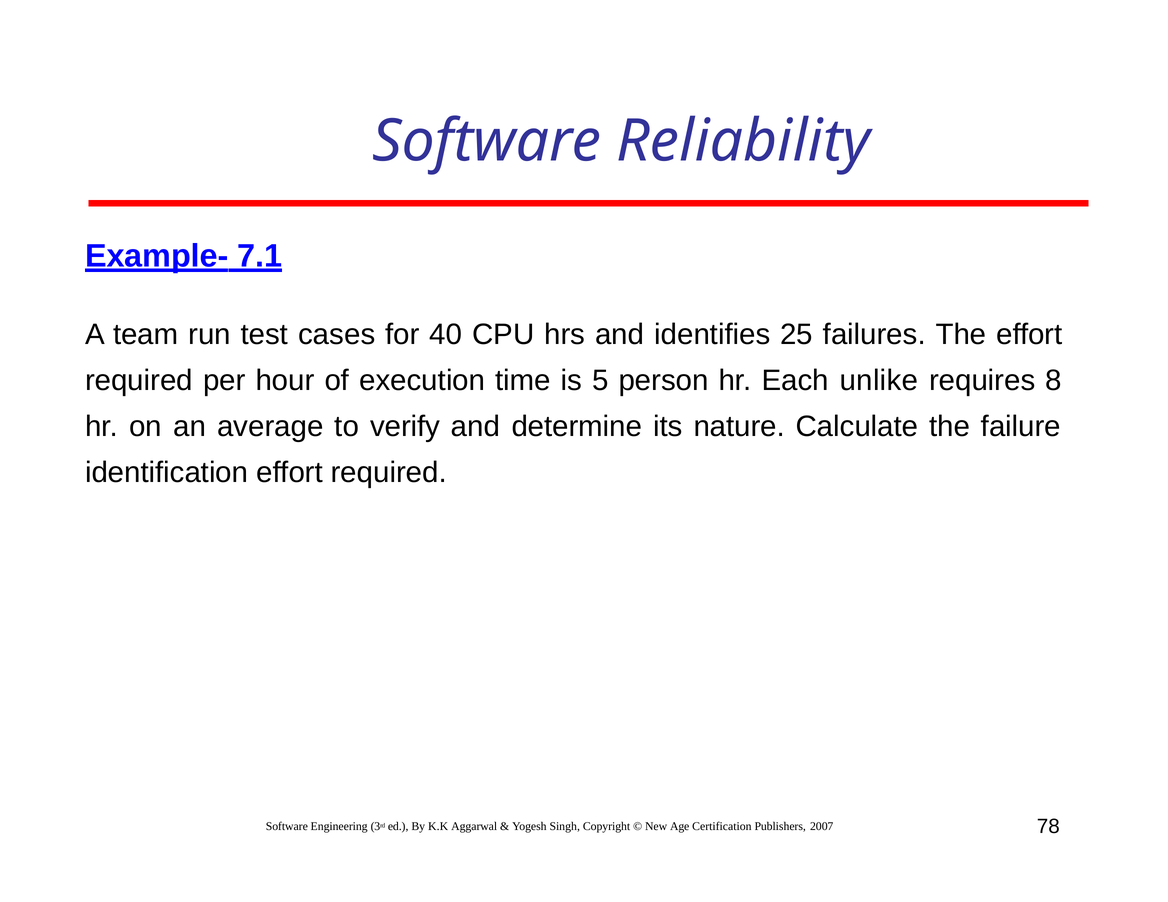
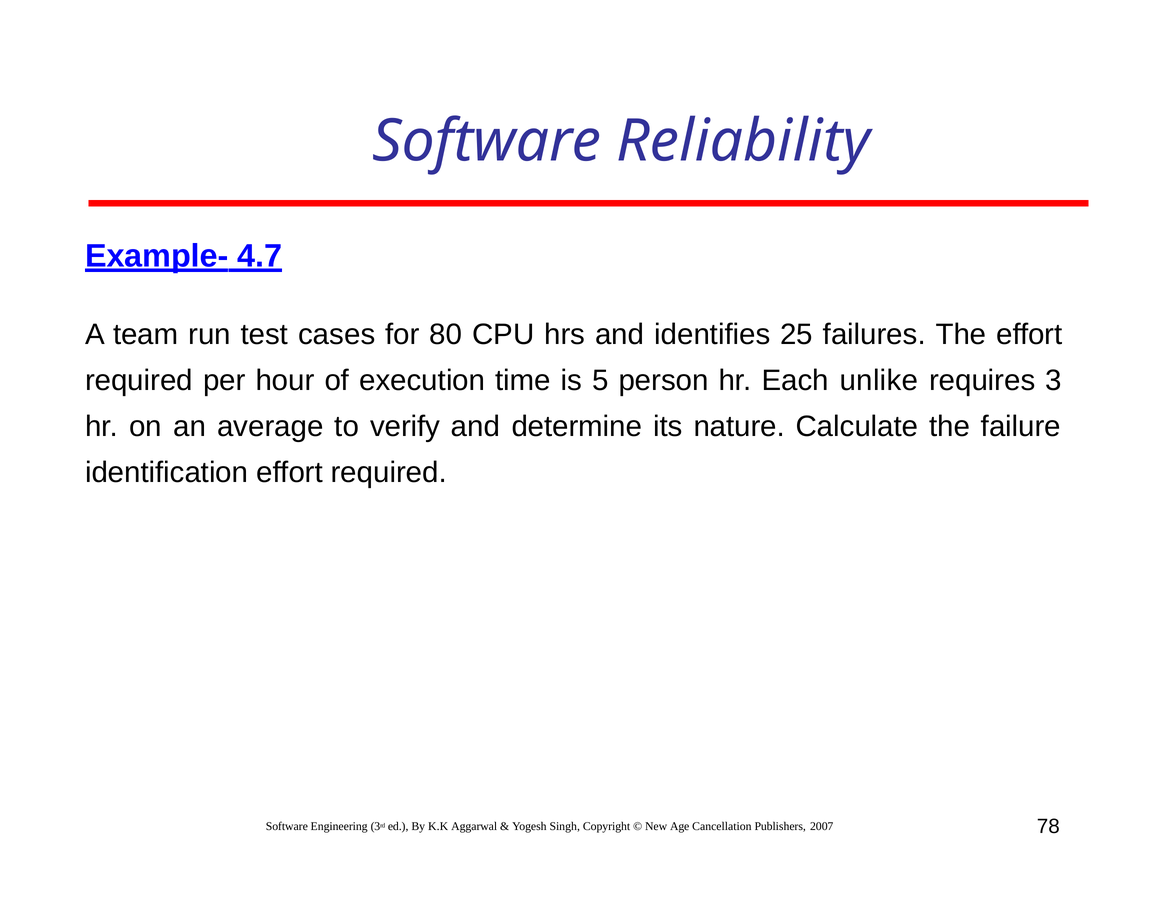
7.1: 7.1 -> 4.7
40: 40 -> 80
8: 8 -> 3
Certification: Certification -> Cancellation
